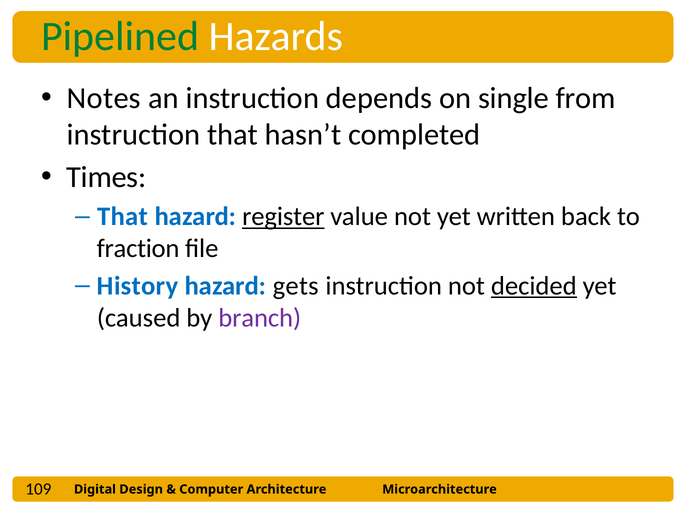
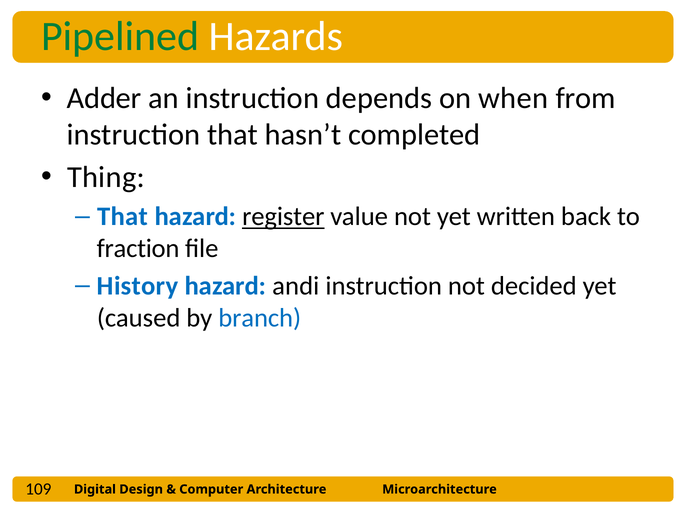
Notes: Notes -> Adder
single: single -> when
Times: Times -> Thing
gets: gets -> andi
decided underline: present -> none
branch colour: purple -> blue
